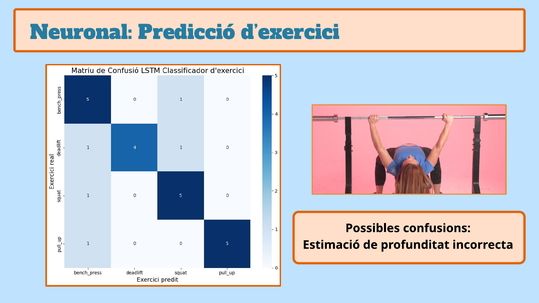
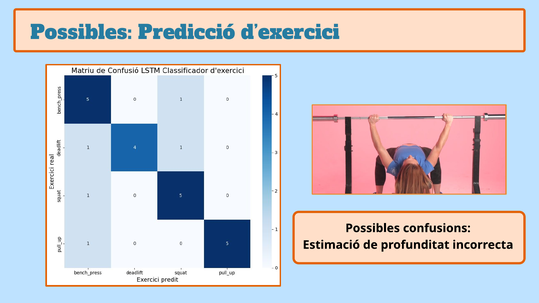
Neuronal at (81, 33): Neuronal -> Possibles
